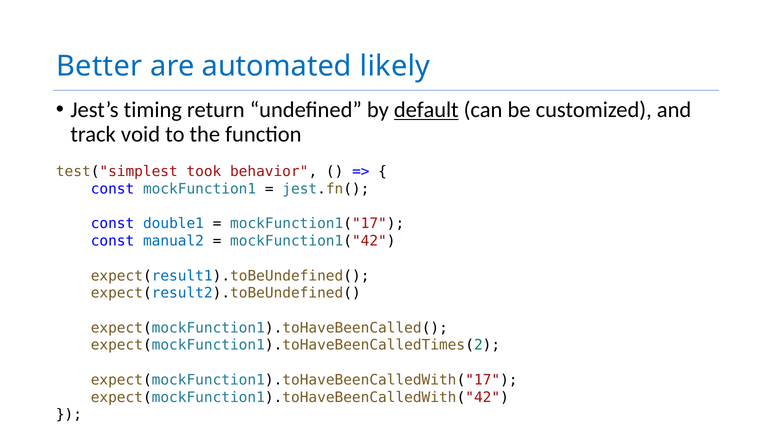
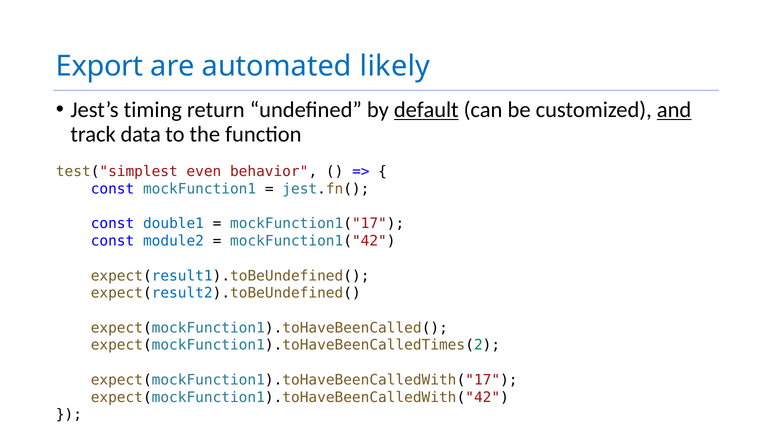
Better: Better -> Export
and underline: none -> present
void: void -> data
took: took -> even
manual2: manual2 -> module2
